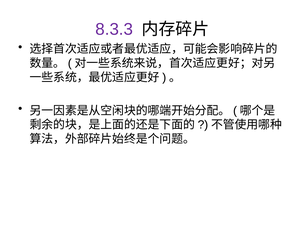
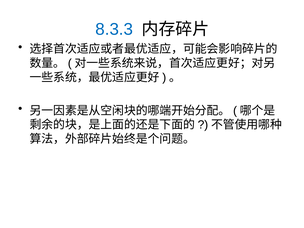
8.3.3 colour: purple -> blue
